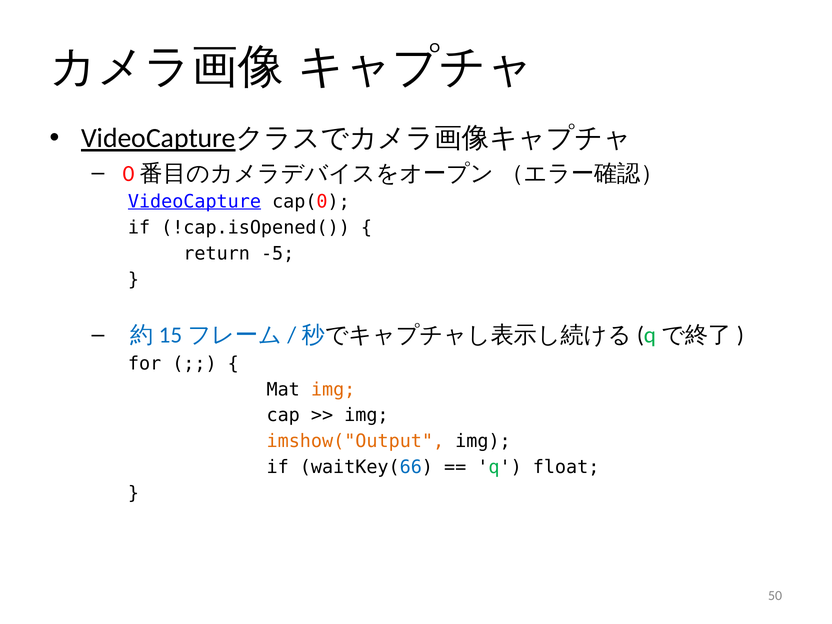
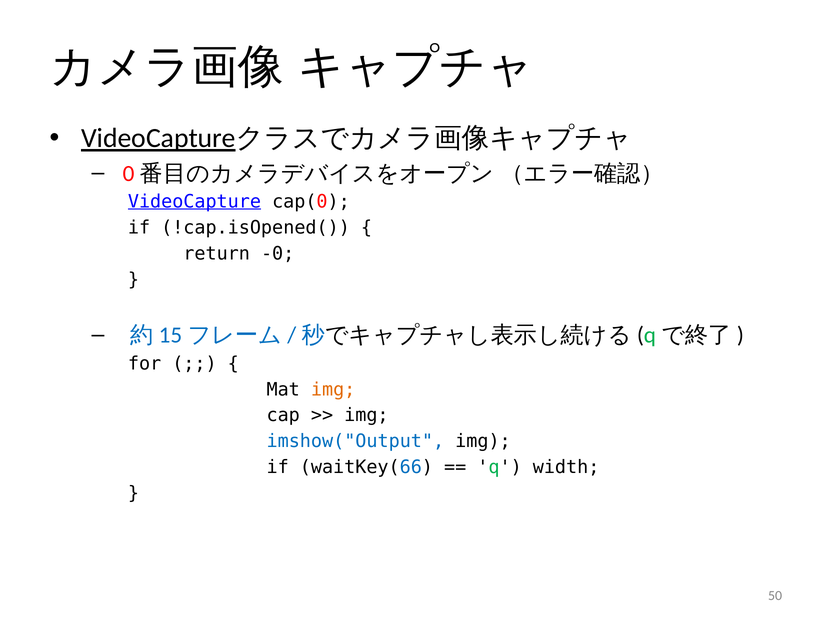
-5: -5 -> -0
imshow("Output colour: orange -> blue
float: float -> width
